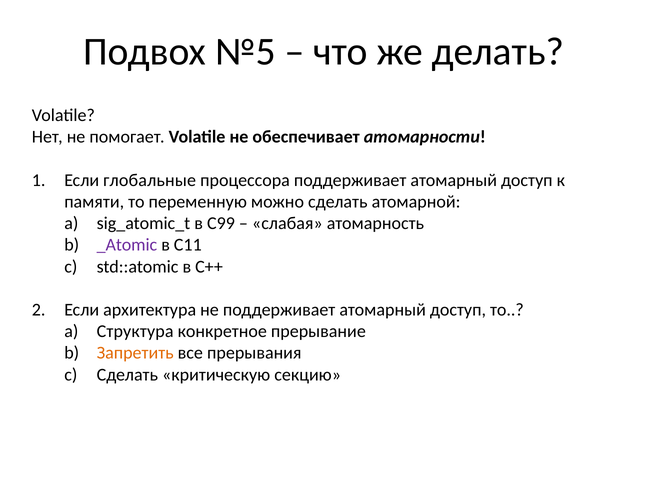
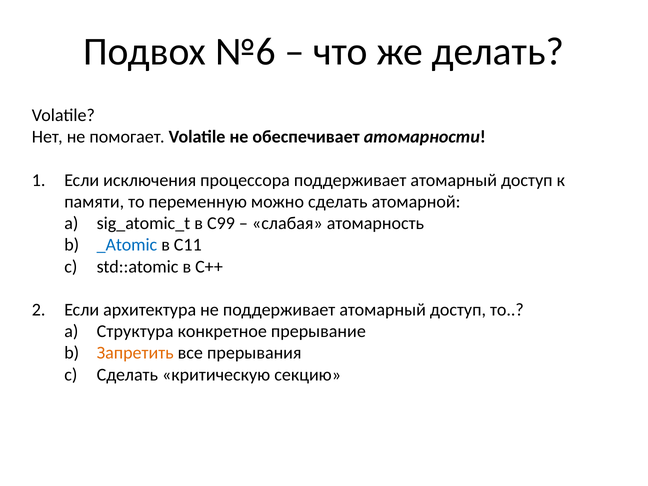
№5: №5 -> №6
глобальные: глобальные -> исключения
_Atomic colour: purple -> blue
